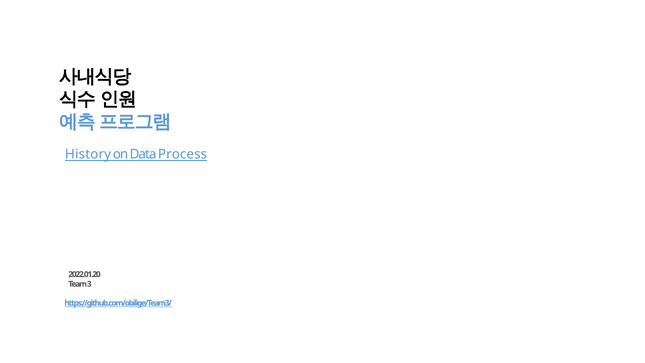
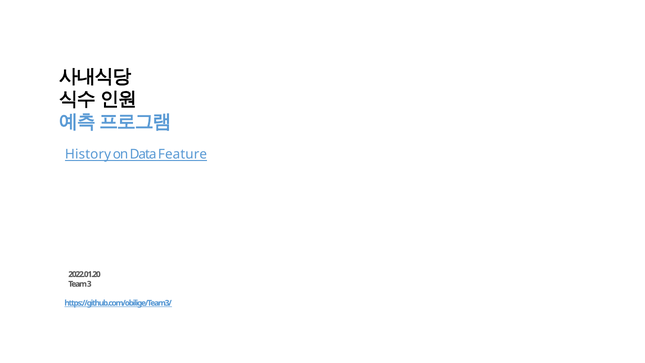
Process: Process -> Feature
